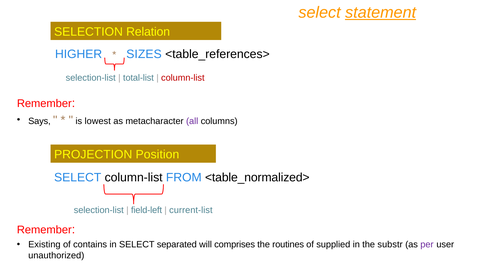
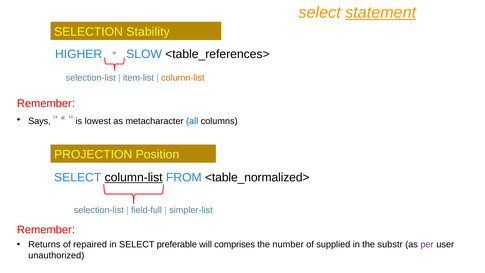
Relation: Relation -> Stability
SIZES: SIZES -> SLOW
total-list: total-list -> item-list
column-list at (183, 78) colour: red -> orange
all colour: purple -> blue
column-list at (134, 177) underline: none -> present
field-left: field-left -> field-full
current-list: current-list -> simpler-list
Existing: Existing -> Returns
contains: contains -> repaired
separated: separated -> preferable
routines: routines -> number
